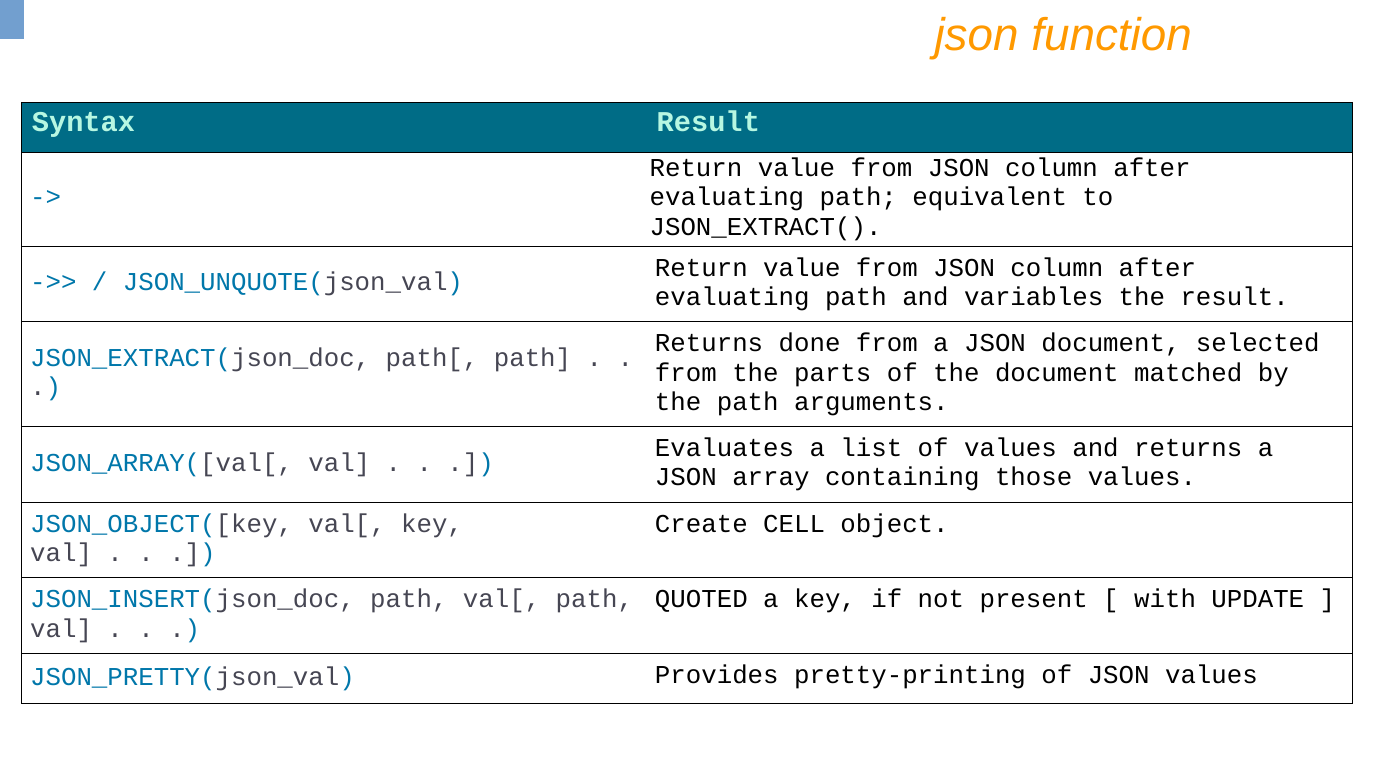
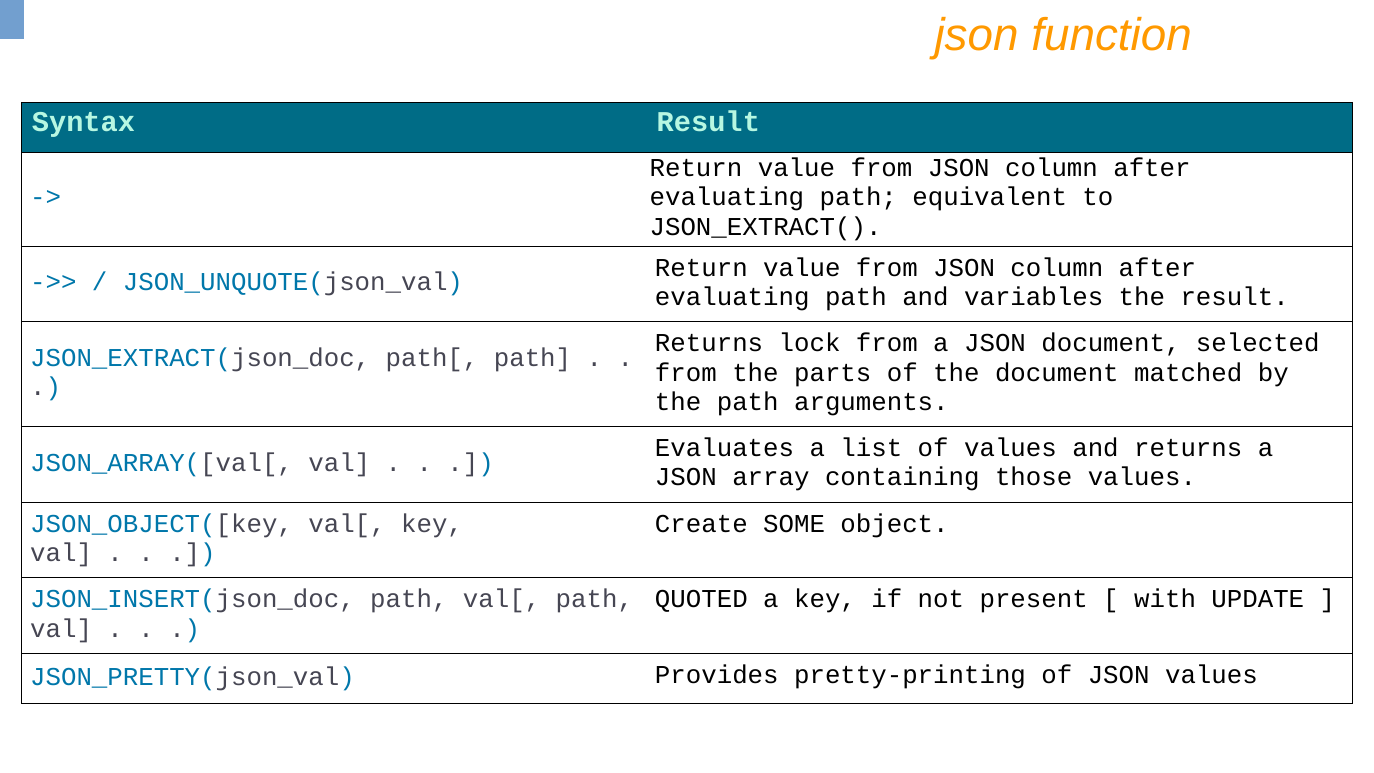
done: done -> lock
CELL: CELL -> SOME
